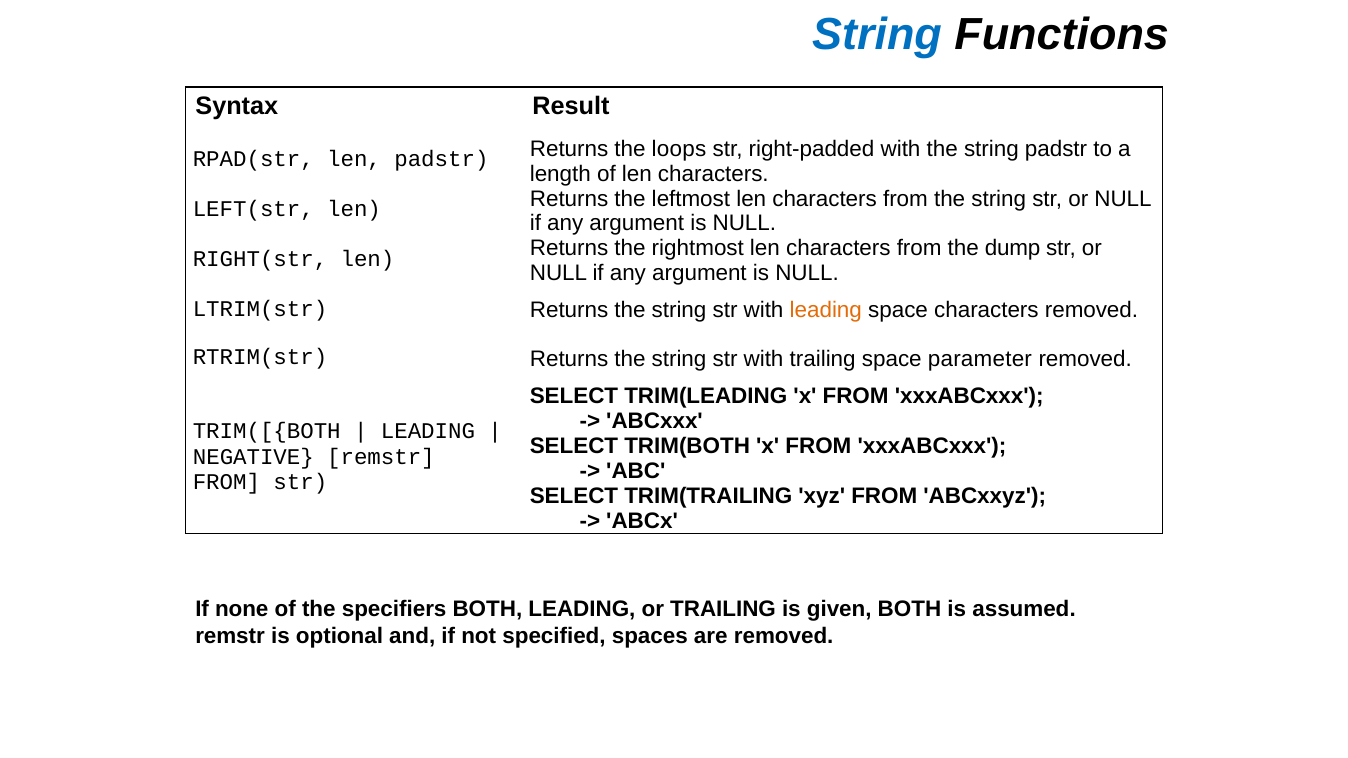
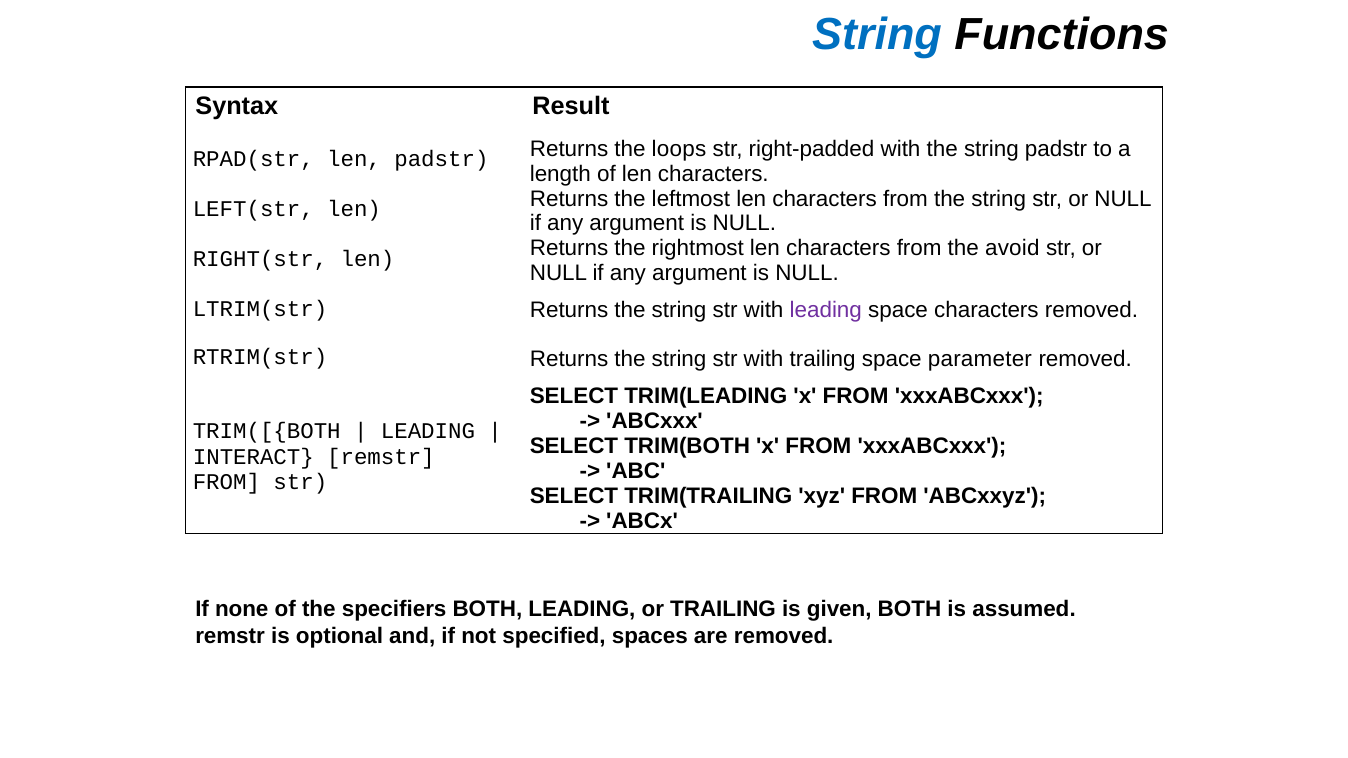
dump: dump -> avoid
leading at (826, 311) colour: orange -> purple
NEGATIVE: NEGATIVE -> INTERACT
